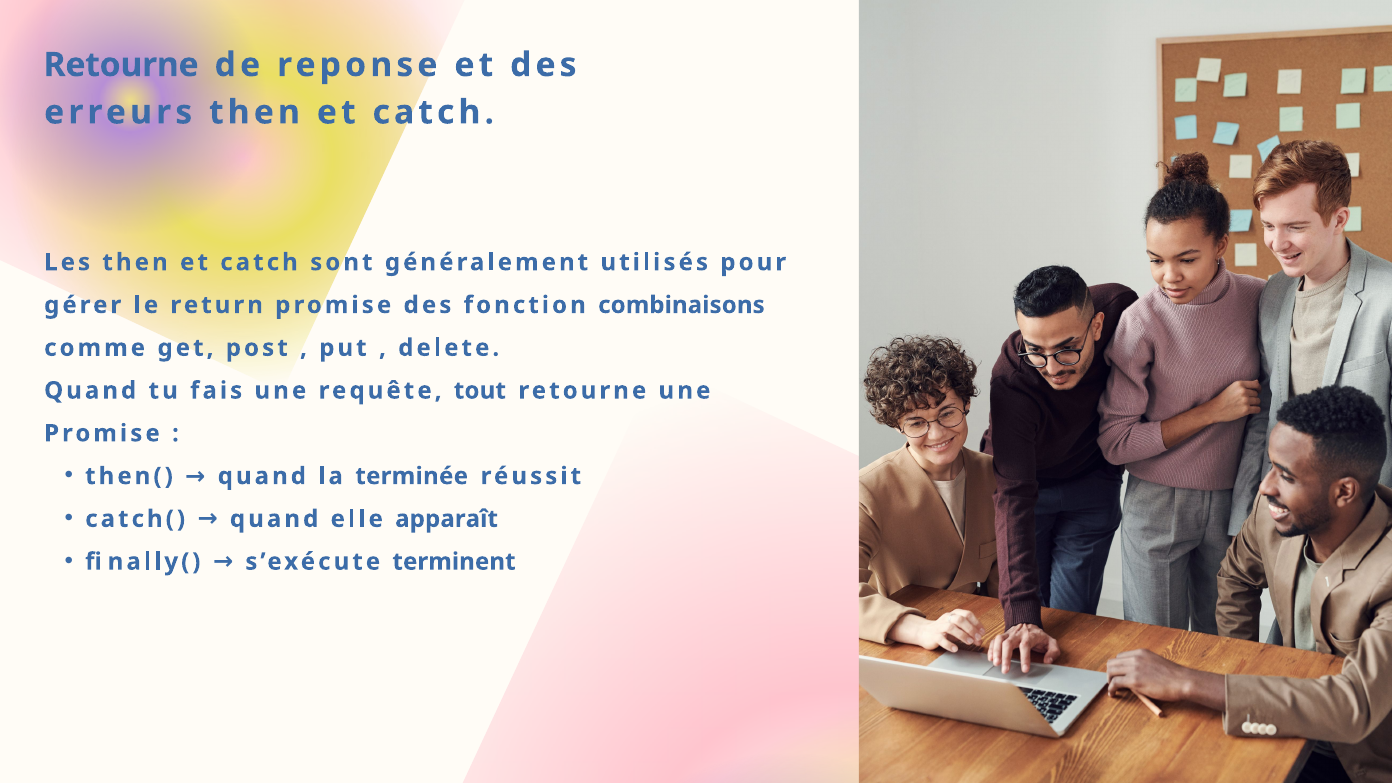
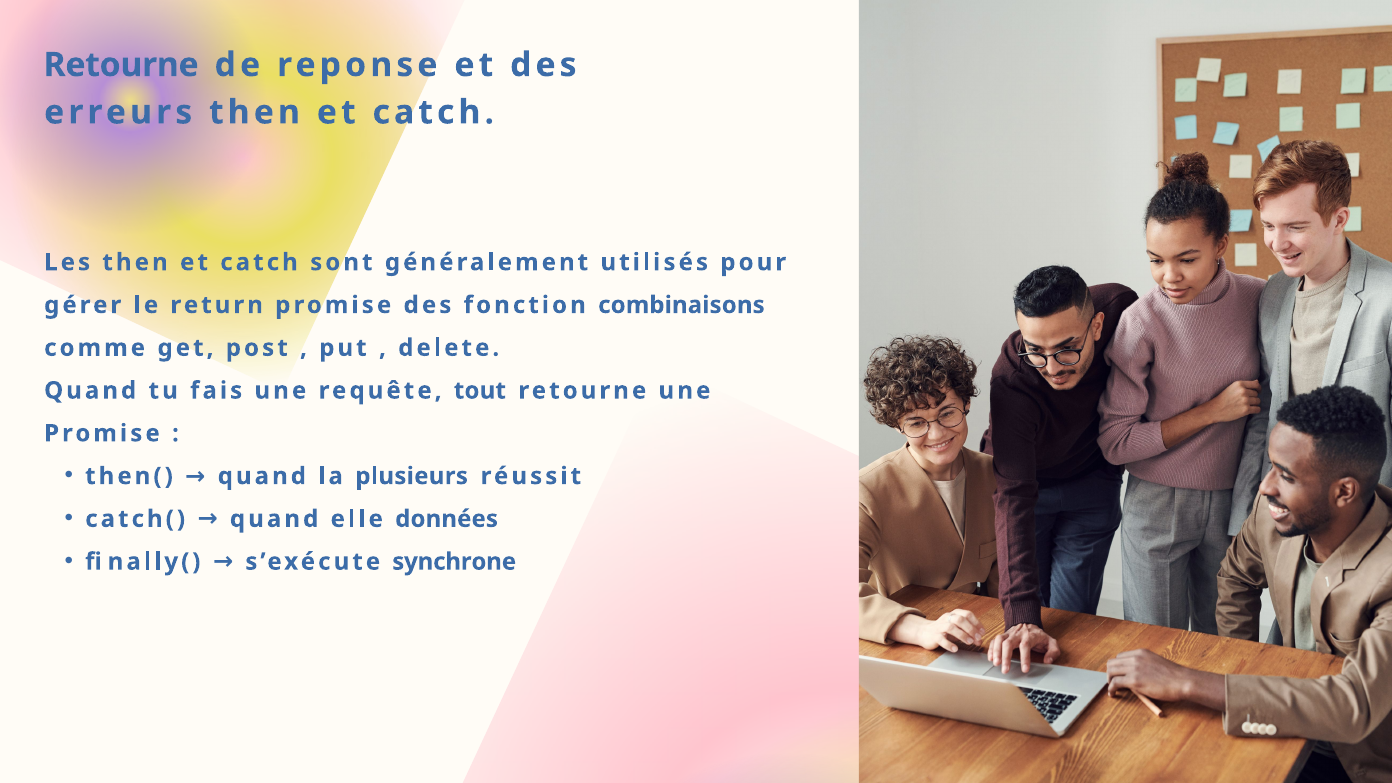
terminée: terminée -> plusieurs
apparaît: apparaît -> données
terminent: terminent -> synchrone
